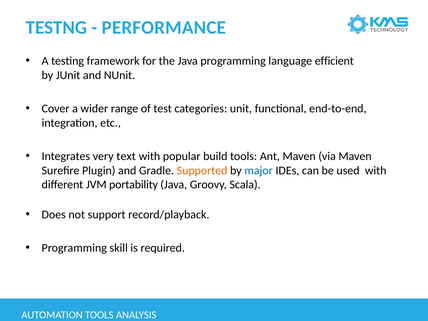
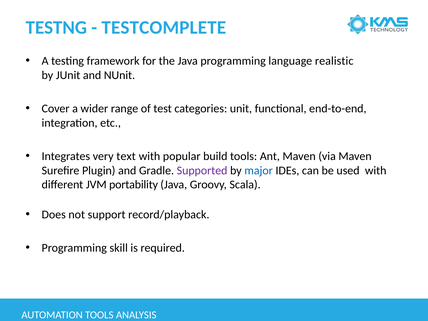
PERFORMANCE: PERFORMANCE -> TESTCOMPLETE
efficient: efficient -> realistic
Supported colour: orange -> purple
